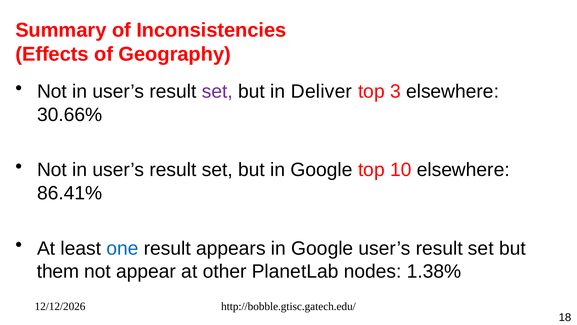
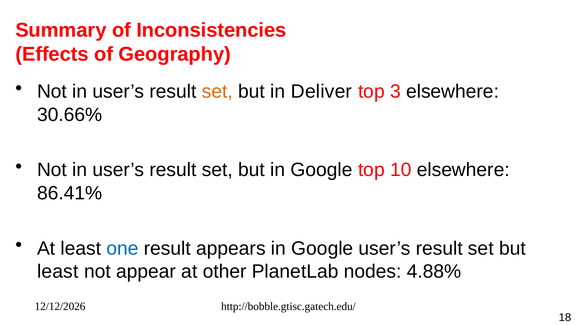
set at (217, 92) colour: purple -> orange
them at (58, 271): them -> least
1.38%: 1.38% -> 4.88%
